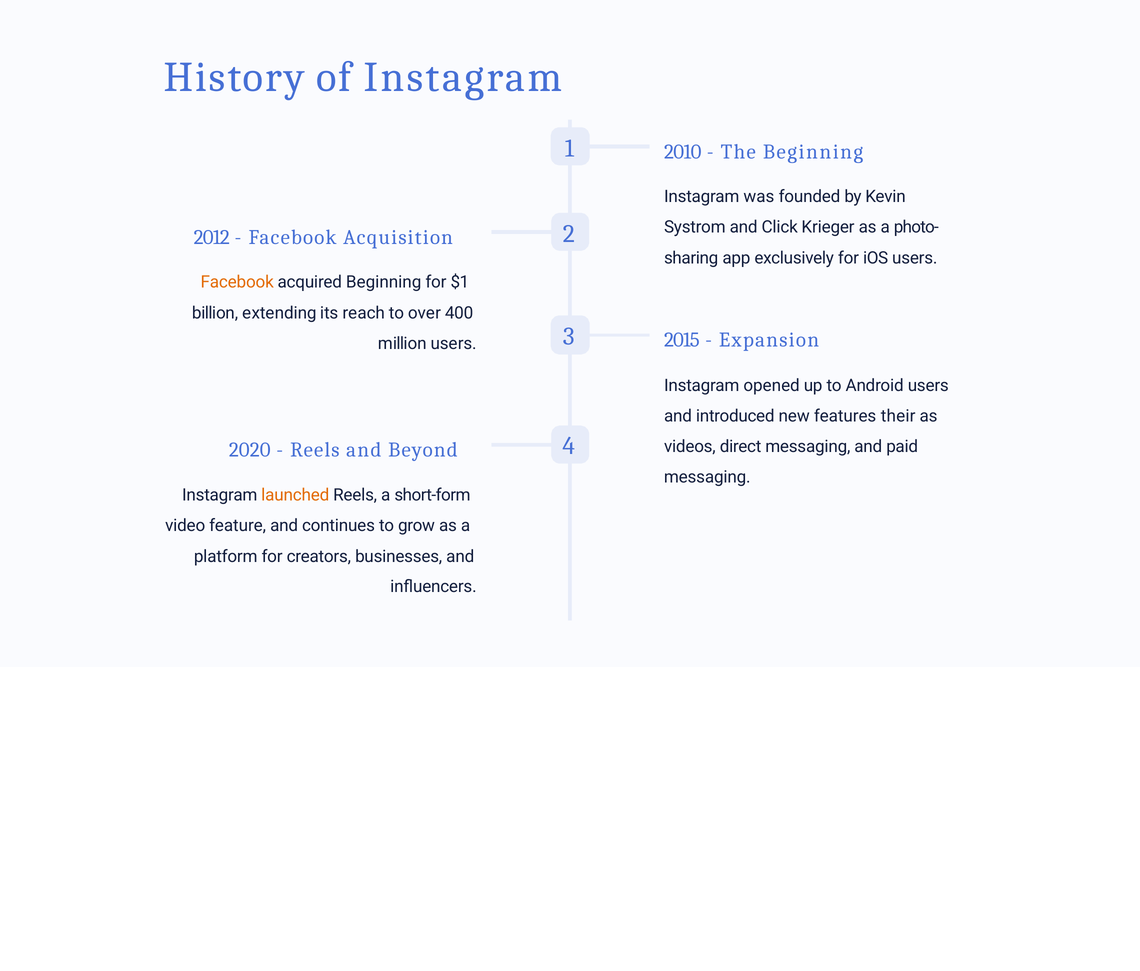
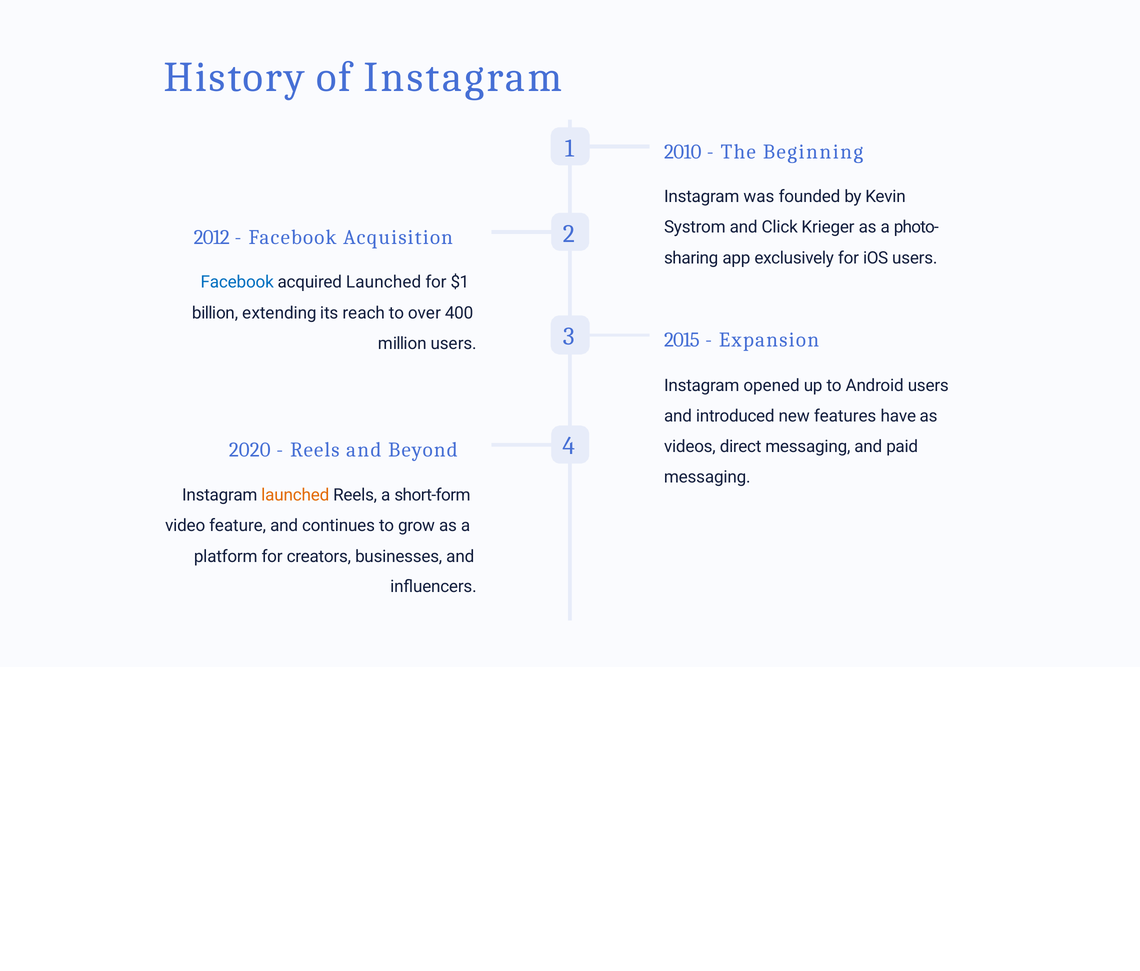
Facebook at (237, 282) colour: orange -> blue
acquired Beginning: Beginning -> Launched
their: their -> have
